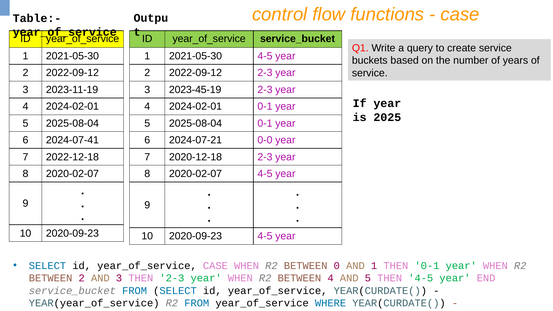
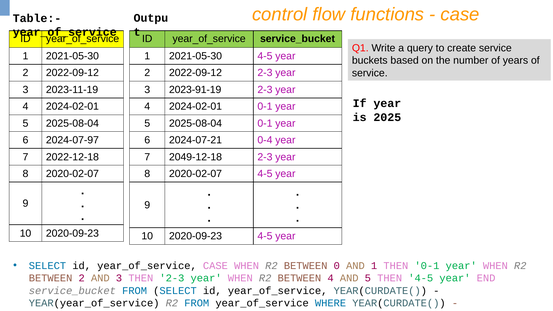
2023-45-19: 2023-45-19 -> 2023-91-19
2024-07-41: 2024-07-41 -> 2024-07-97
0-0: 0-0 -> 0-4
2020-12-18: 2020-12-18 -> 2049-12-18
